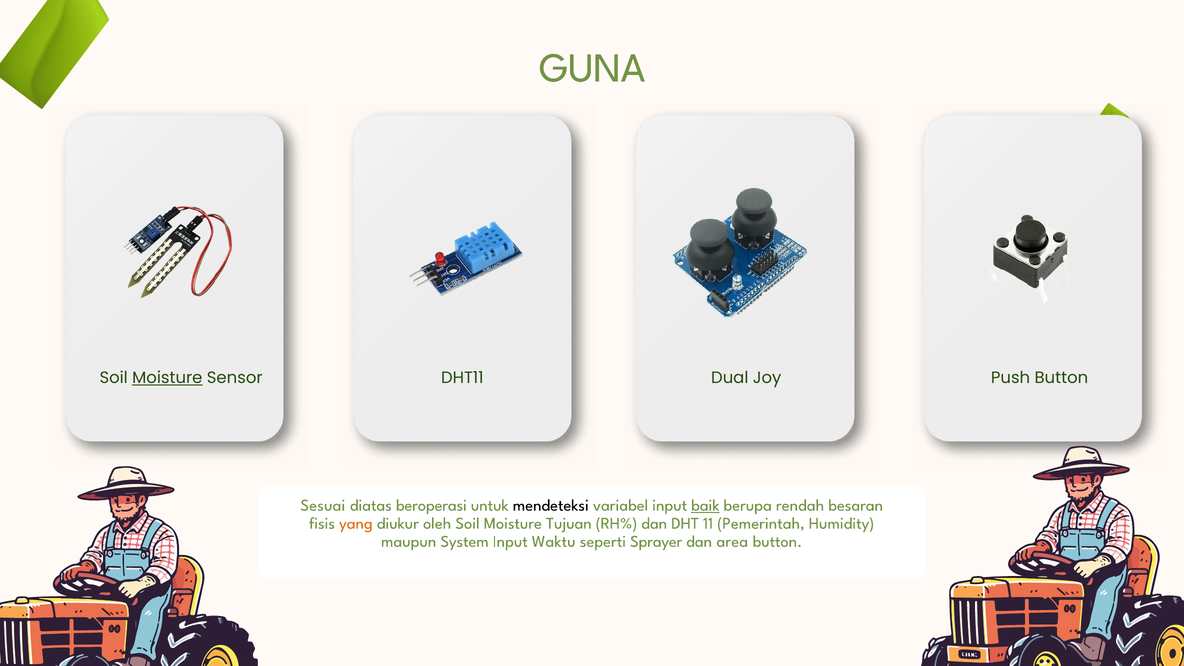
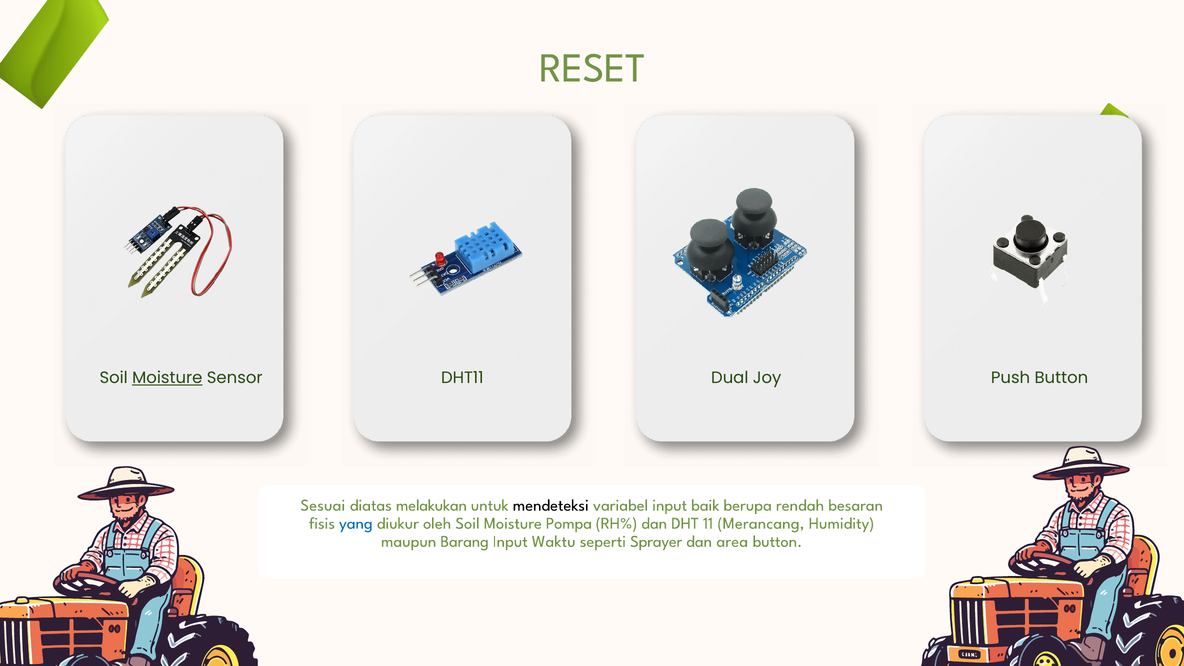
GUNA: GUNA -> RESET
beroperasi: beroperasi -> melakukan
baik underline: present -> none
yang colour: orange -> blue
Tujuan: Tujuan -> Pompa
Pemerintah: Pemerintah -> Merancang
System: System -> Barang
